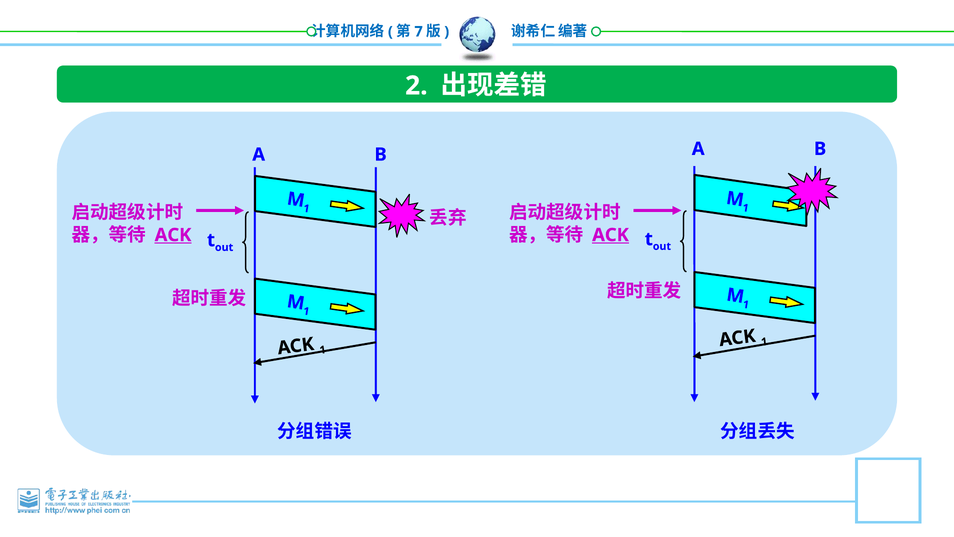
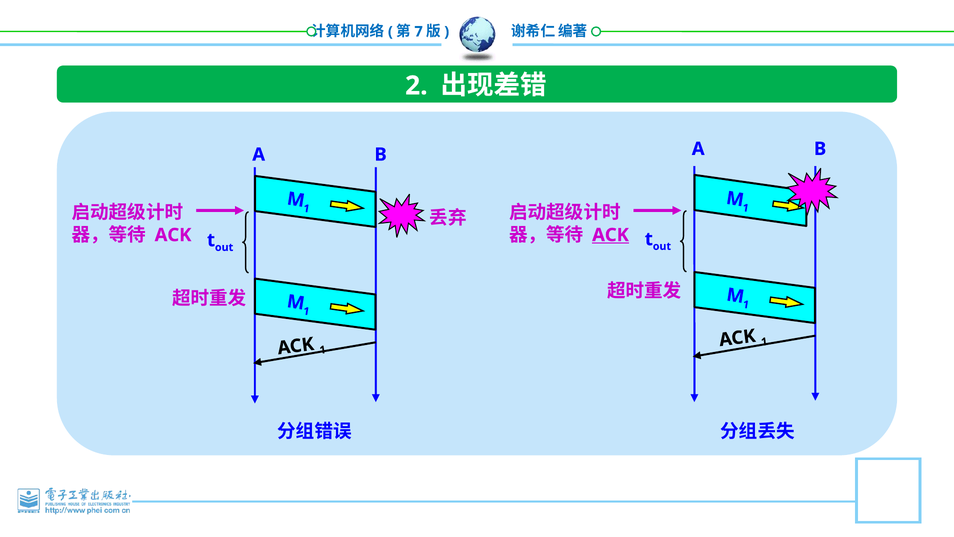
ACK at (173, 235) underline: present -> none
